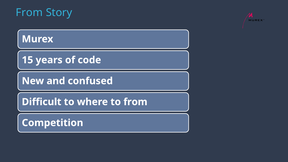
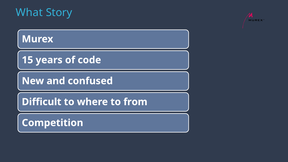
From at (29, 13): From -> What
